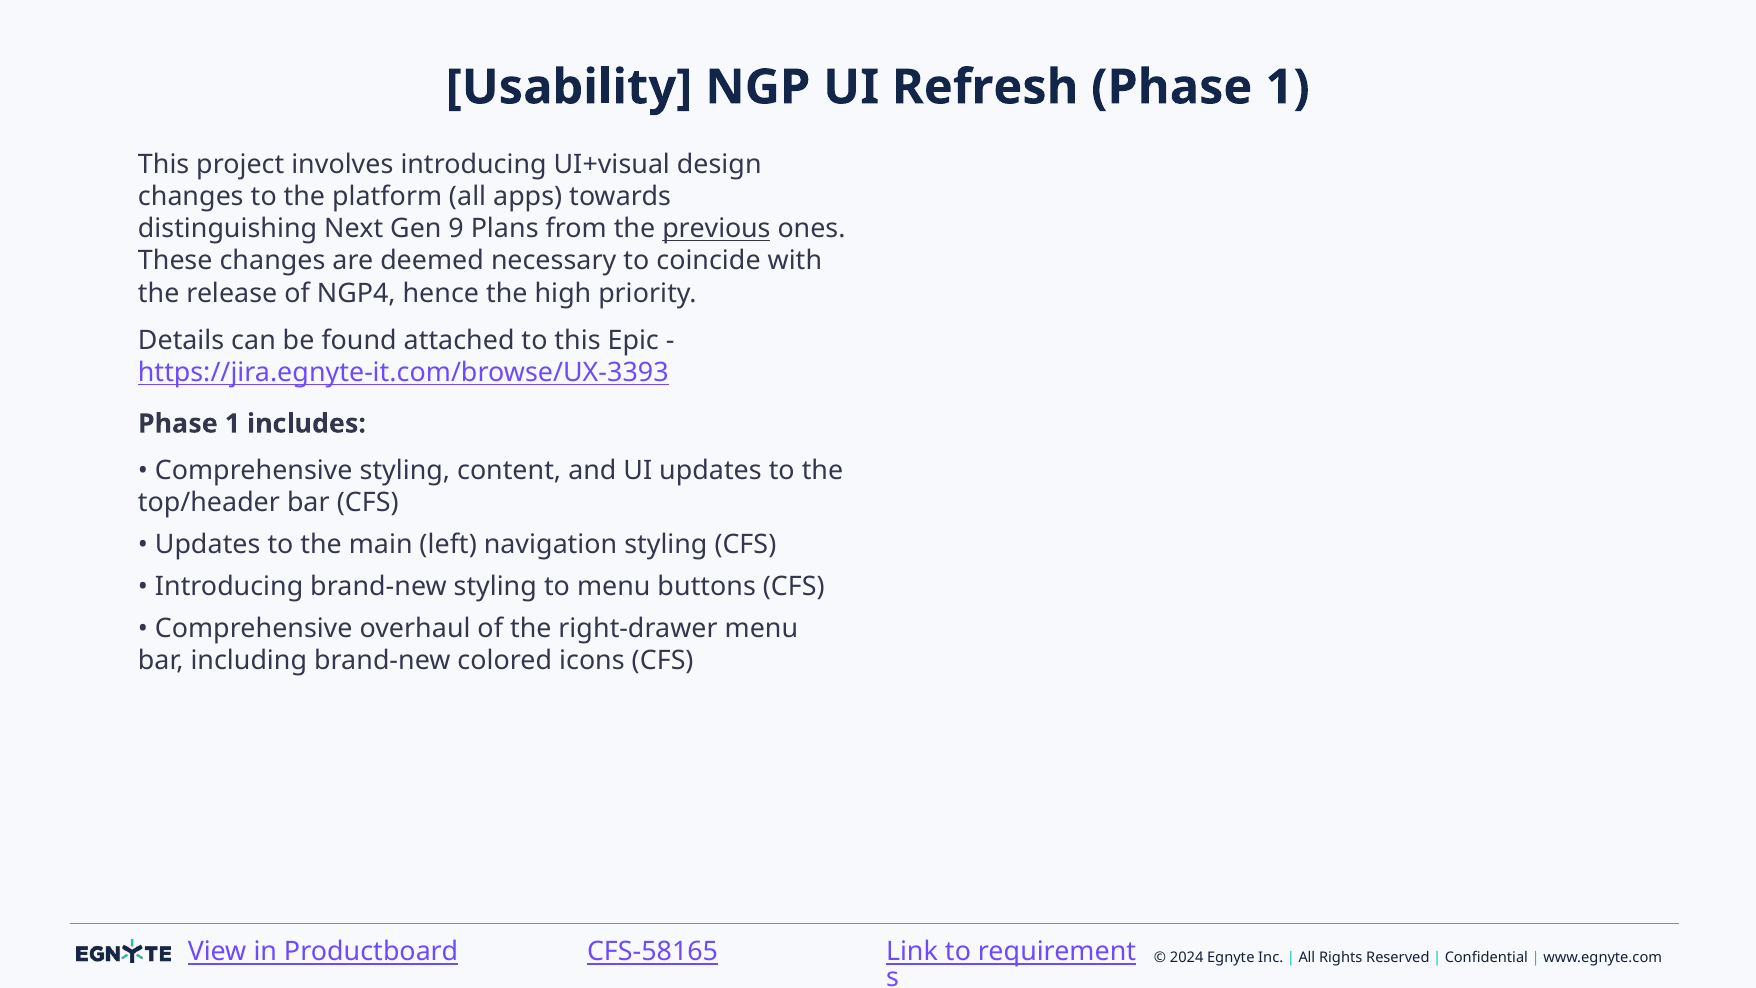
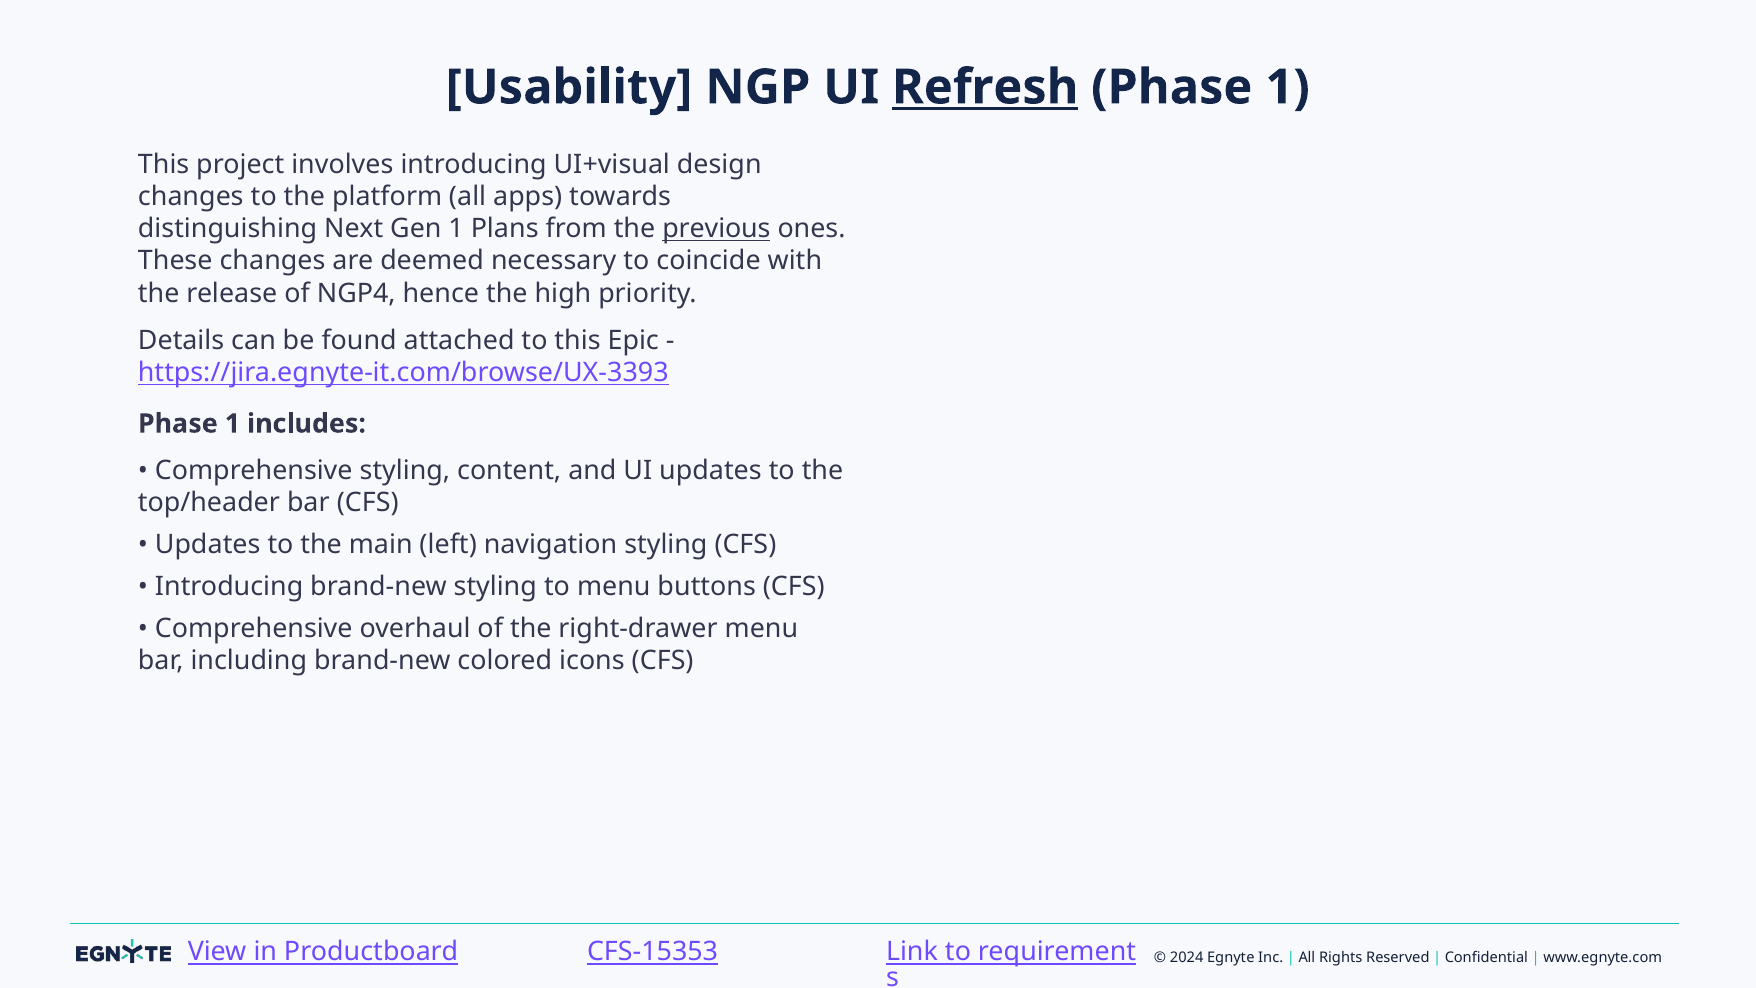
Refresh underline: none -> present
Gen 9: 9 -> 1
CFS-58165: CFS-58165 -> CFS-15353
